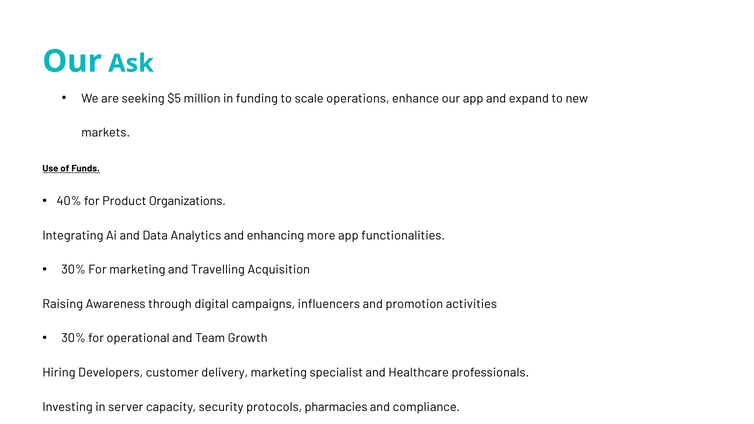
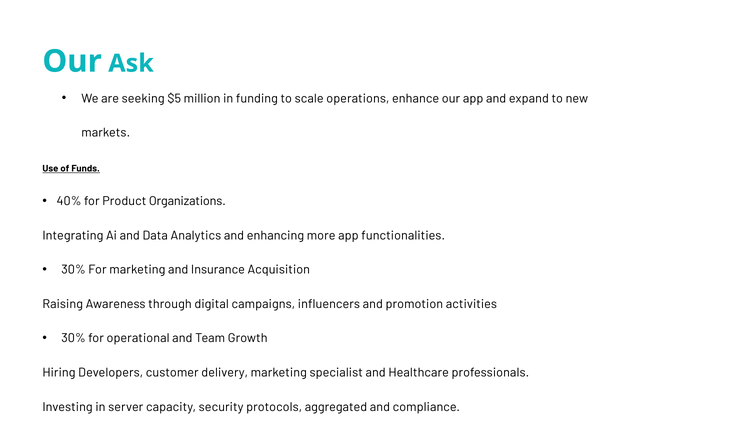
Travelling: Travelling -> Insurance
pharmacies: pharmacies -> aggregated
